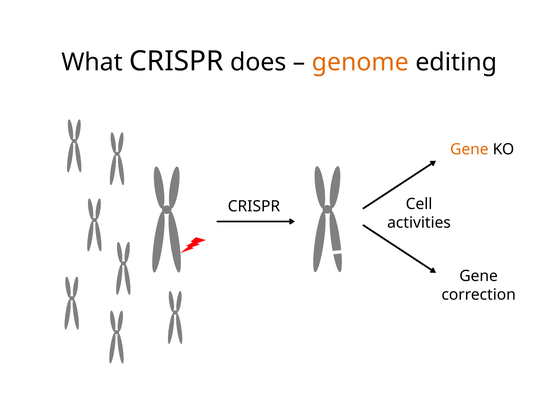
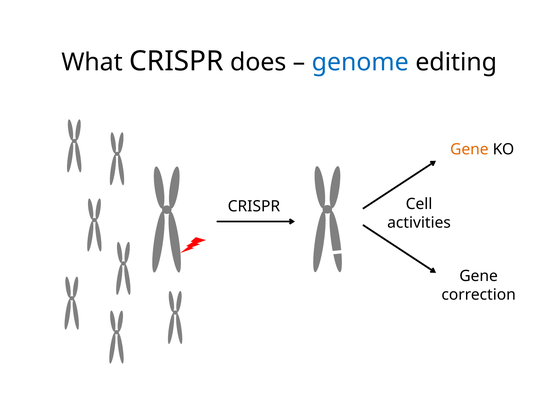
genome colour: orange -> blue
